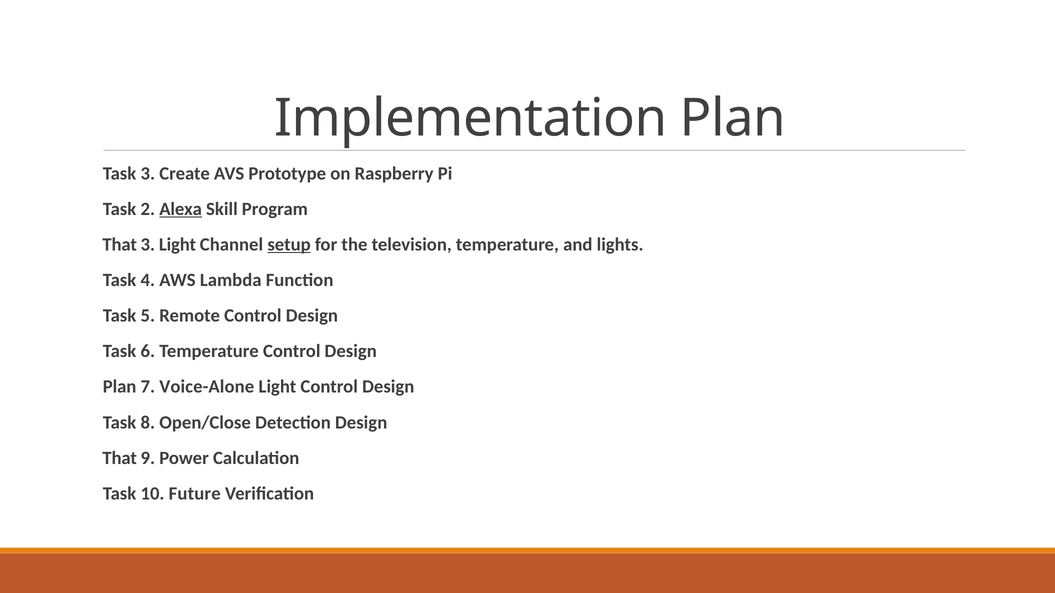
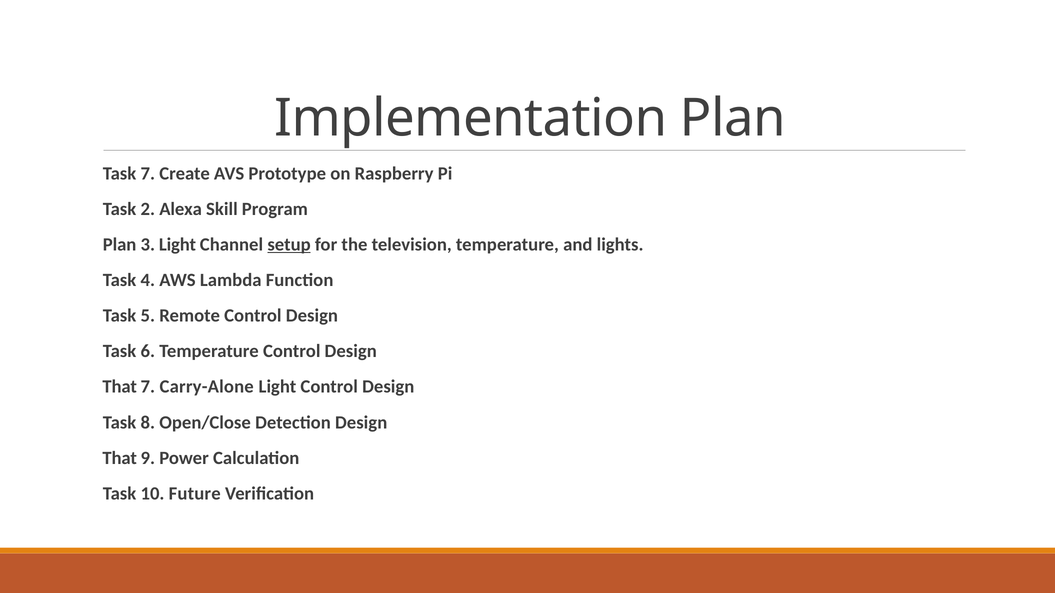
Task 3: 3 -> 7
Alexa underline: present -> none
That at (120, 245): That -> Plan
Plan at (120, 387): Plan -> That
Voice-Alone: Voice-Alone -> Carry-Alone
